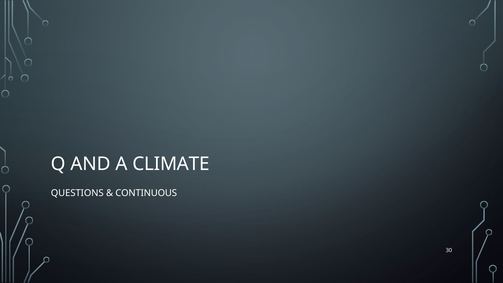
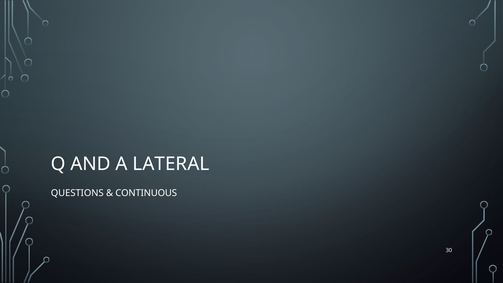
CLIMATE: CLIMATE -> LATERAL
